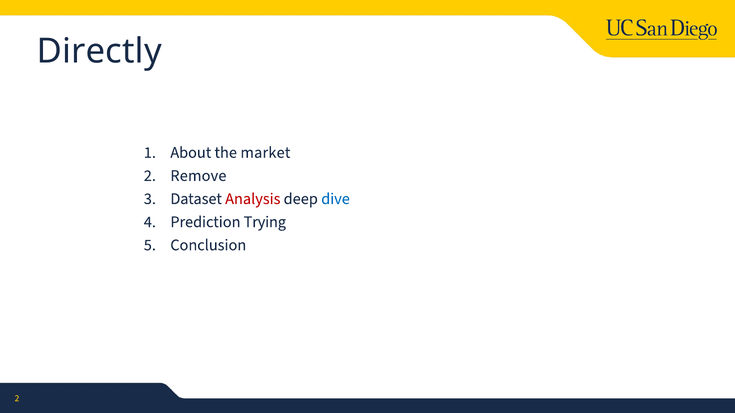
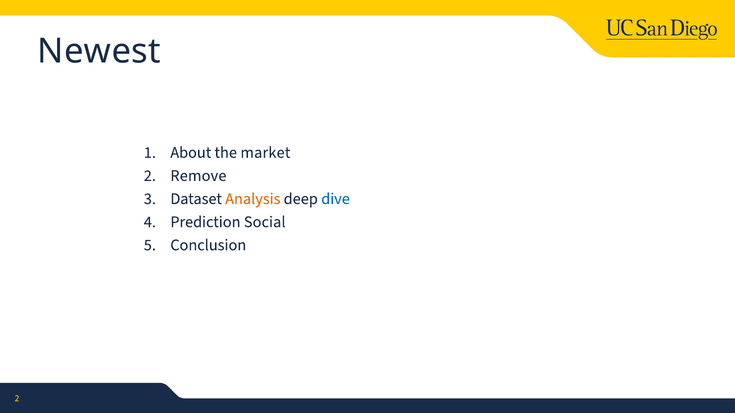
Directly: Directly -> Newest
Analysis colour: red -> orange
Trying: Trying -> Social
